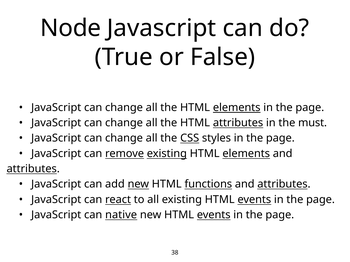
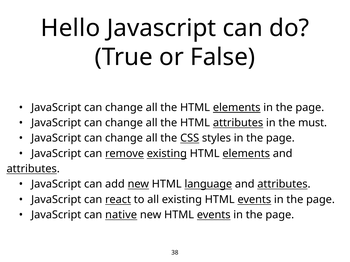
Node: Node -> Hello
functions: functions -> language
